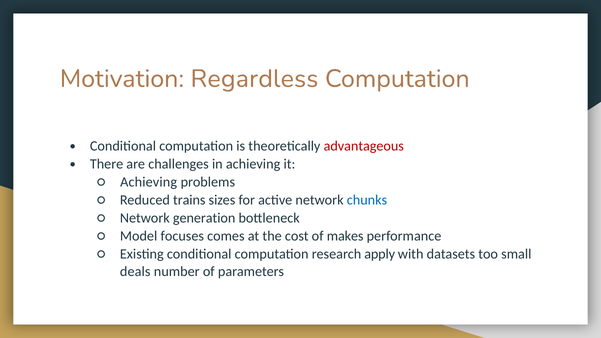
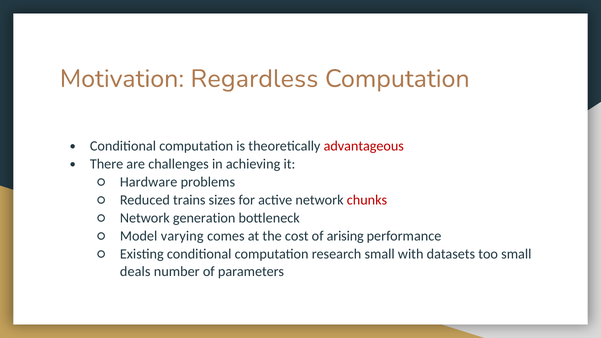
Achieving at (149, 182): Achieving -> Hardware
chunks colour: blue -> red
focuses: focuses -> varying
makes: makes -> arising
research apply: apply -> small
